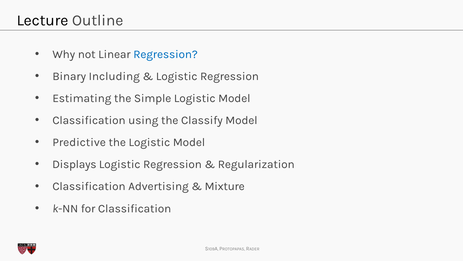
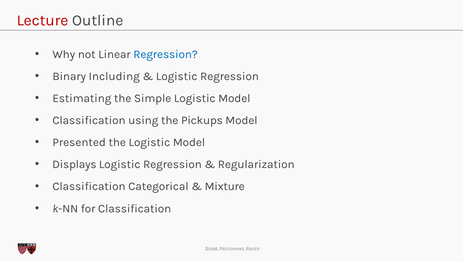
Lecture colour: black -> red
Classify: Classify -> Pickups
Predictive: Predictive -> Presented
Advertising: Advertising -> Categorical
